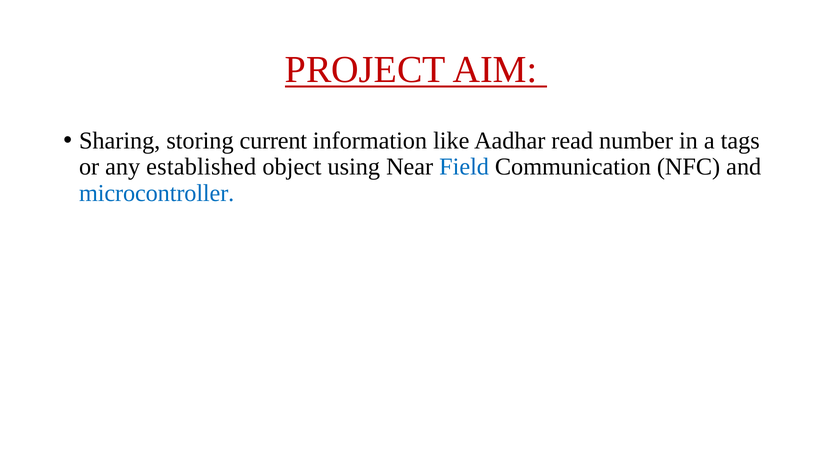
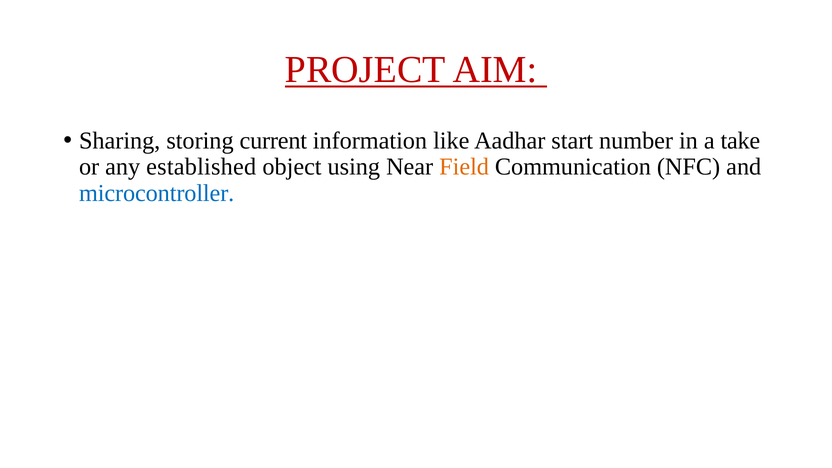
read: read -> start
tags: tags -> take
Field colour: blue -> orange
